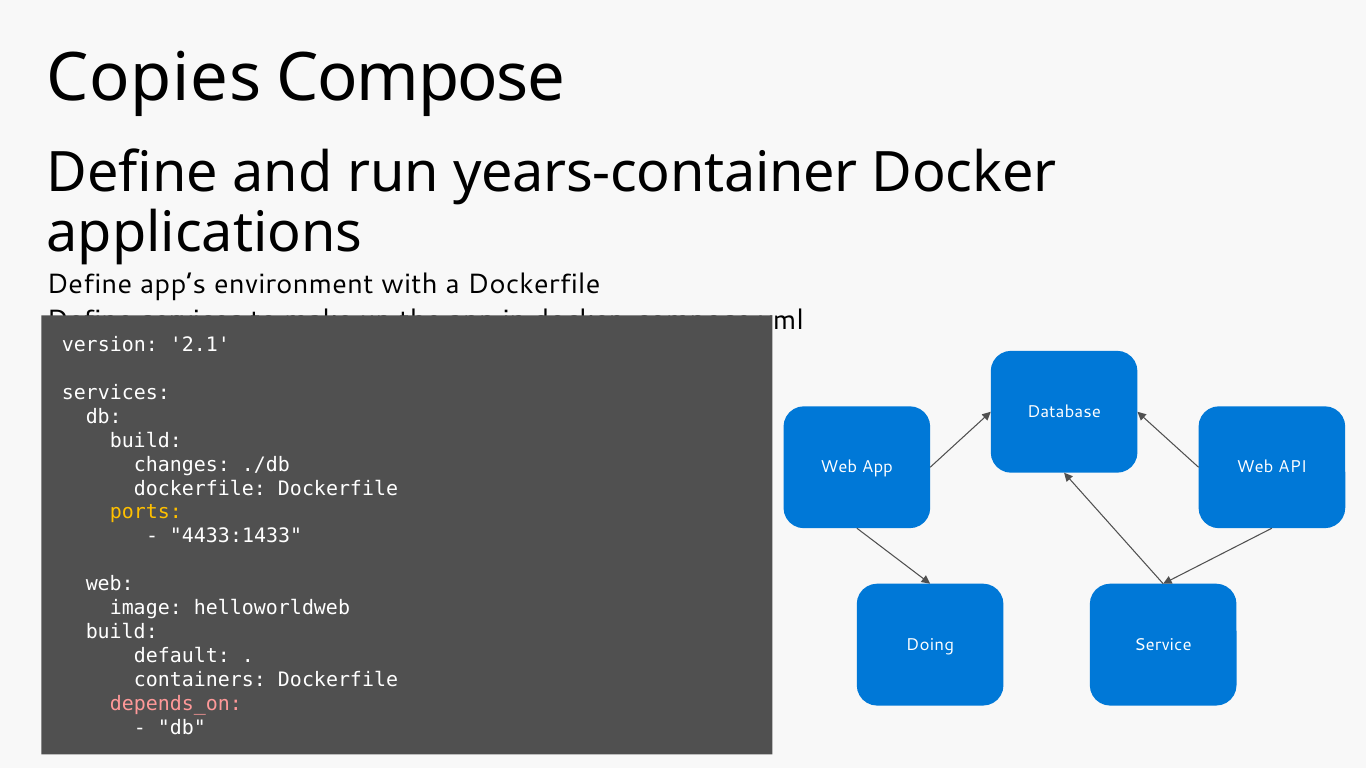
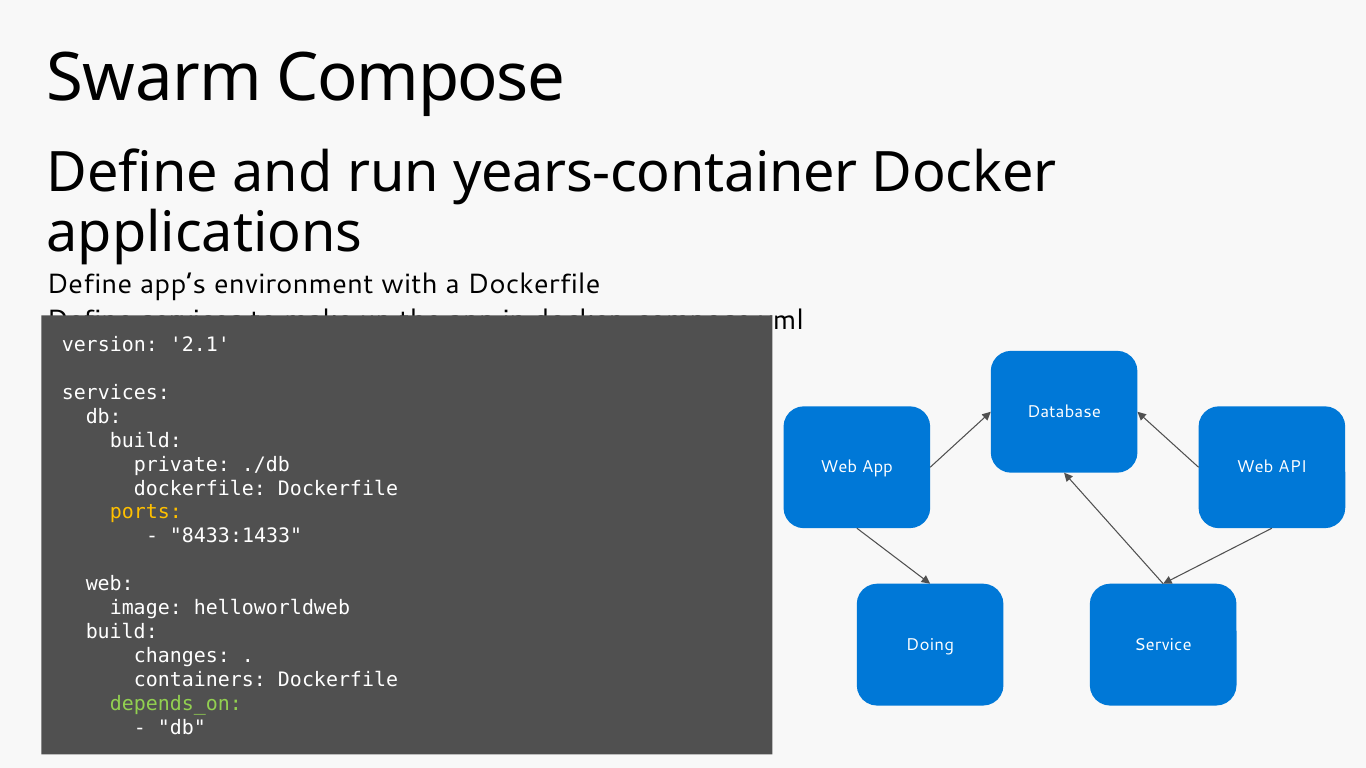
Copies: Copies -> Swarm
changes: changes -> private
4433:1433: 4433:1433 -> 8433:1433
default: default -> changes
depends_on colour: pink -> light green
